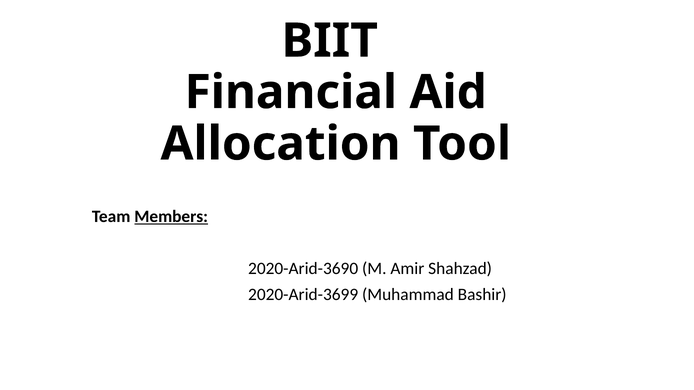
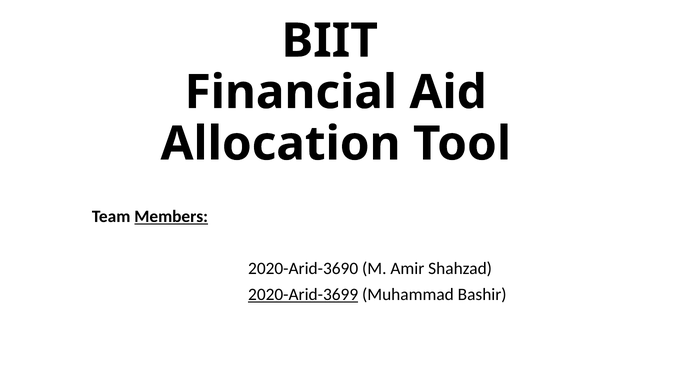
2020-Arid-3699 underline: none -> present
